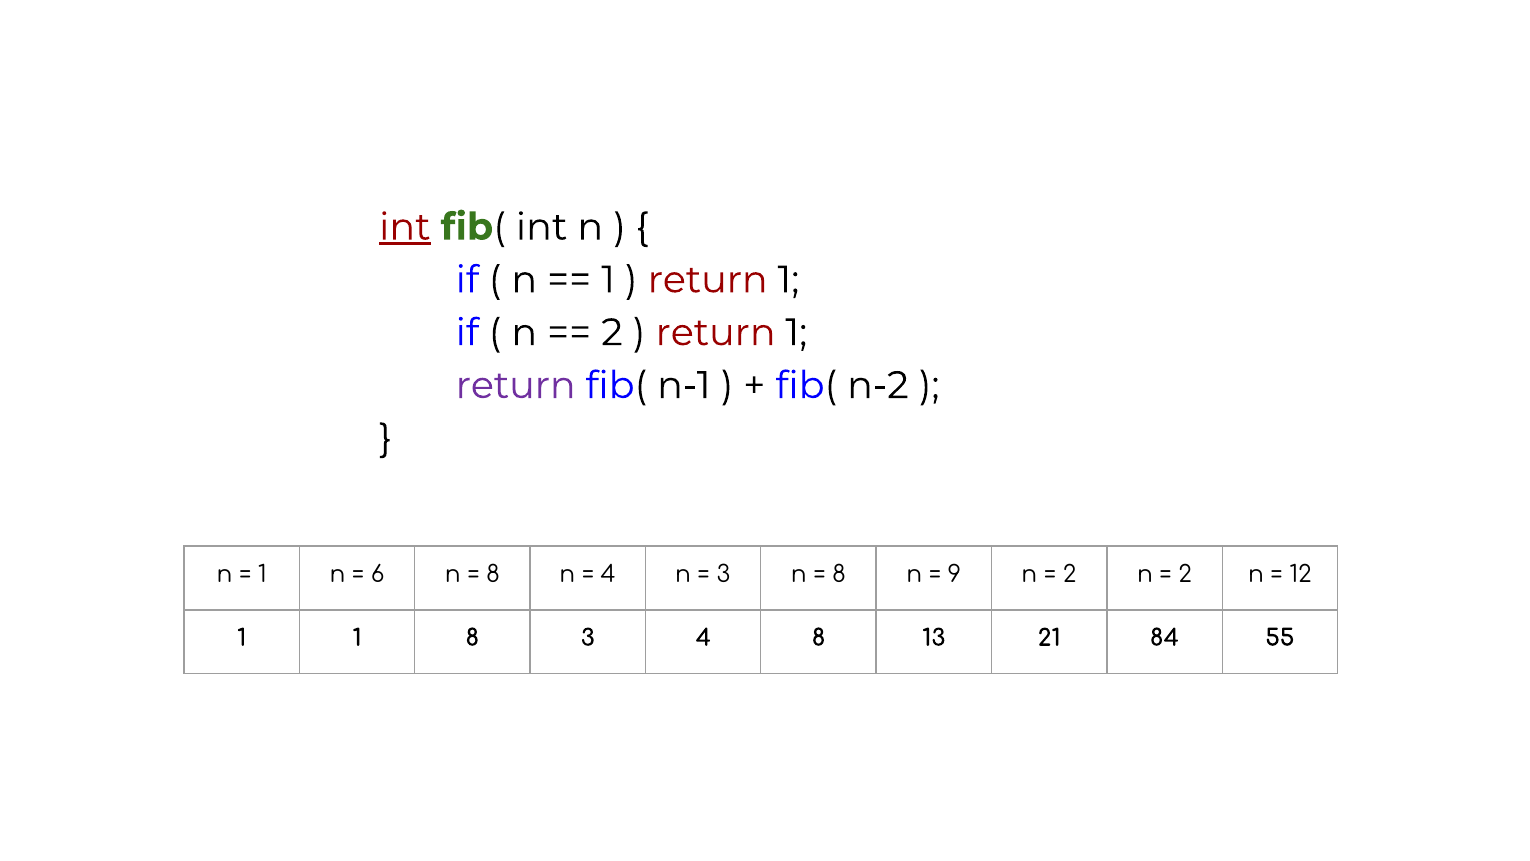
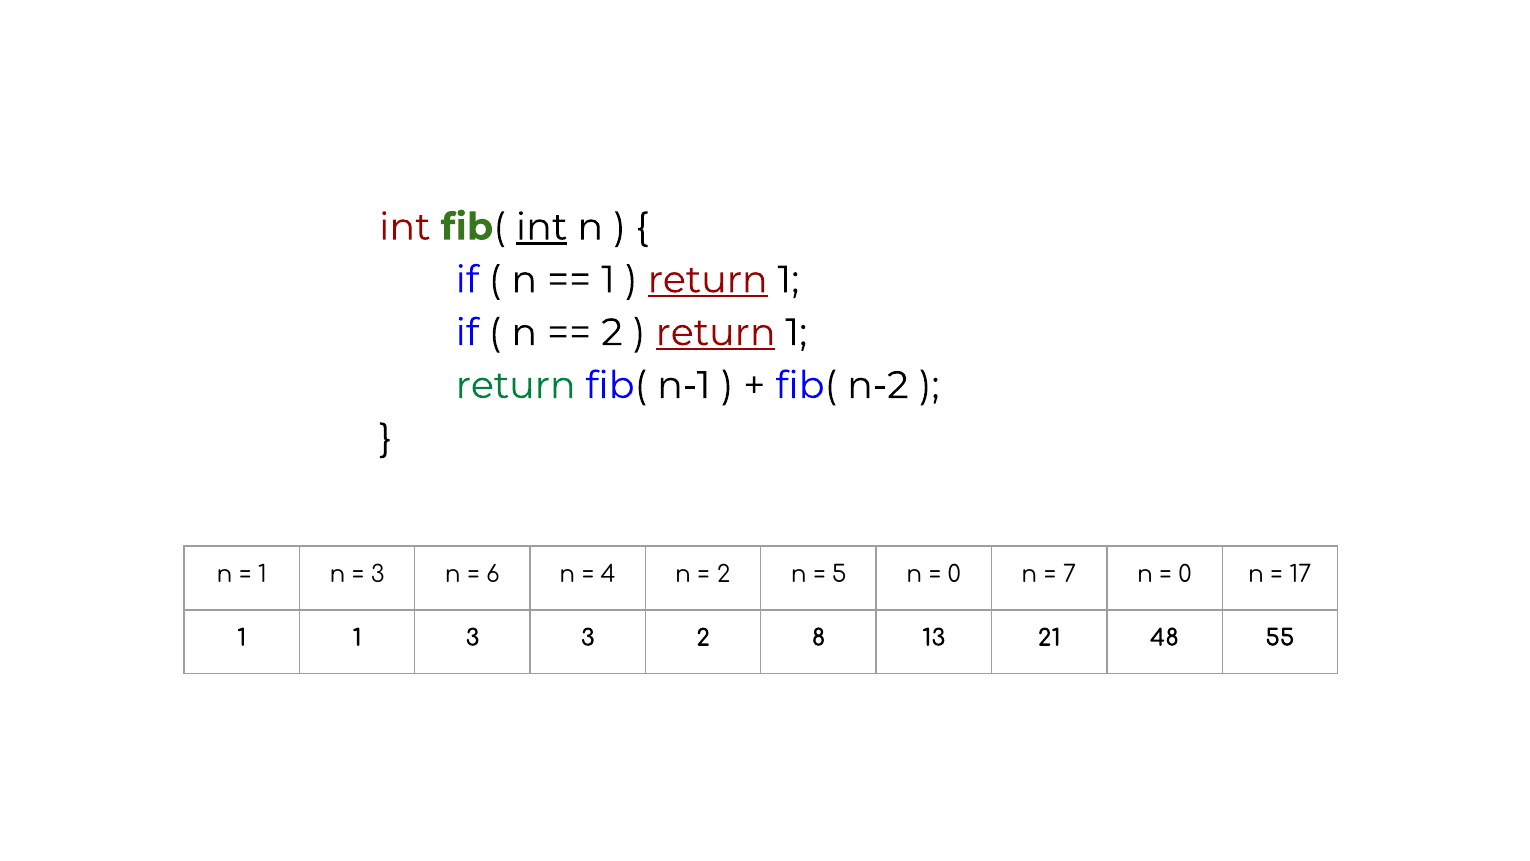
int at (405, 227) underline: present -> none
int at (542, 227) underline: none -> present
return at (708, 280) underline: none -> present
return at (716, 332) underline: none -> present
return at (516, 385) colour: purple -> green
6 at (378, 574): 6 -> 3
8 at (493, 574): 8 -> 6
3 at (724, 574): 3 -> 2
8 at (839, 574): 8 -> 5
9 at (954, 574): 9 -> 0
2 at (1070, 574): 2 -> 7
2 at (1185, 574): 2 -> 0
12: 12 -> 17
1 8: 8 -> 3
3 4: 4 -> 2
84: 84 -> 48
